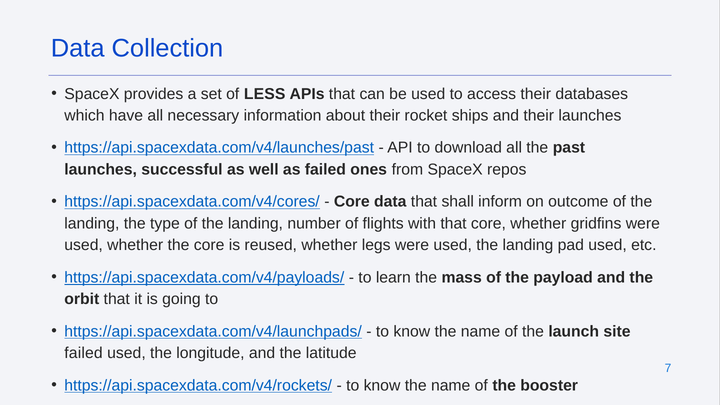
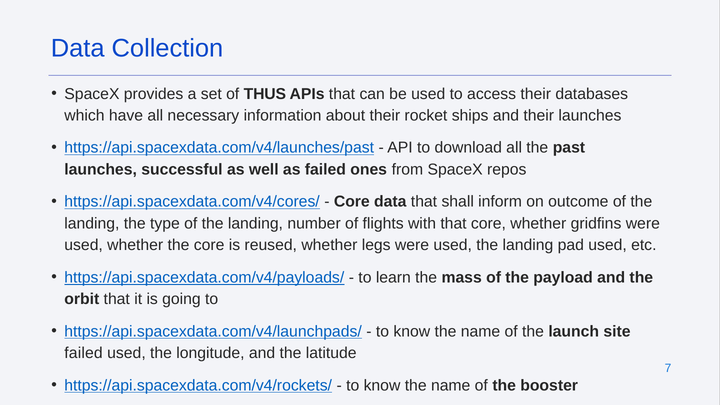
LESS: LESS -> THUS
